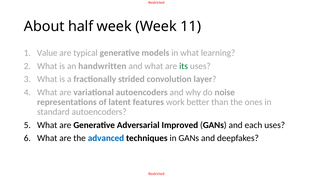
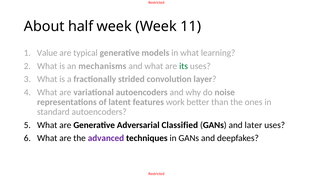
handwritten: handwritten -> mechanisms
Improved: Improved -> Classified
each: each -> later
advanced colour: blue -> purple
